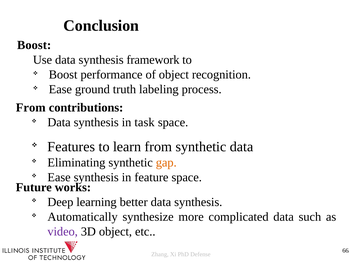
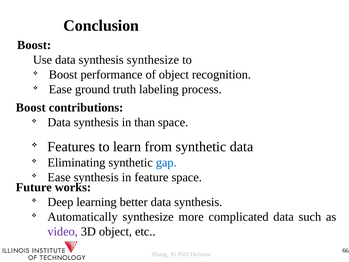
synthesis framework: framework -> synthesize
From at (31, 107): From -> Boost
task: task -> than
gap colour: orange -> blue
